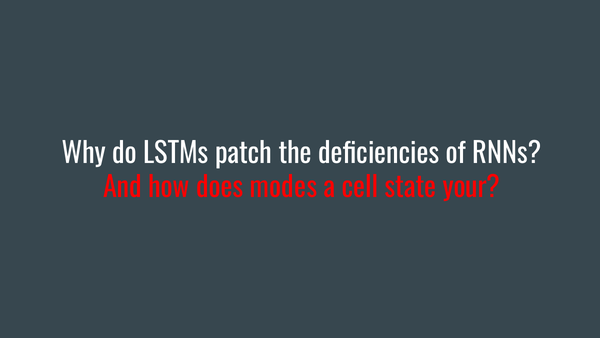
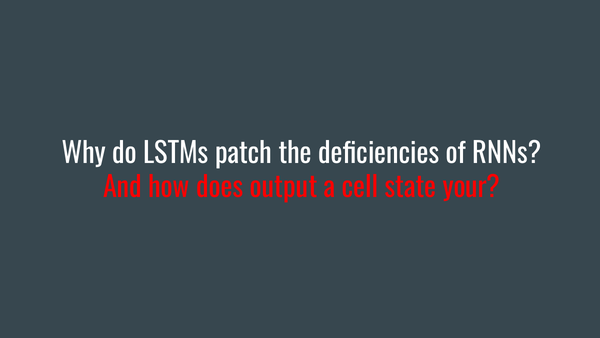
modes: modes -> output
